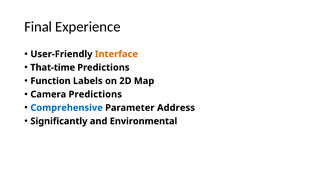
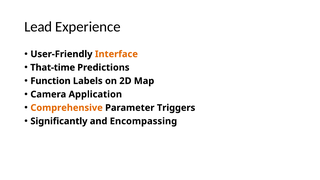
Final: Final -> Lead
Camera Predictions: Predictions -> Application
Comprehensive colour: blue -> orange
Address: Address -> Triggers
Environmental: Environmental -> Encompassing
